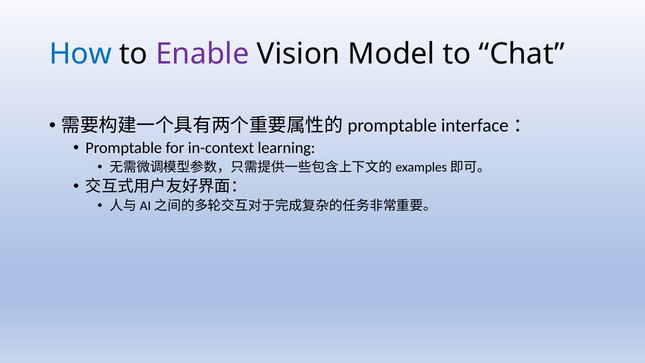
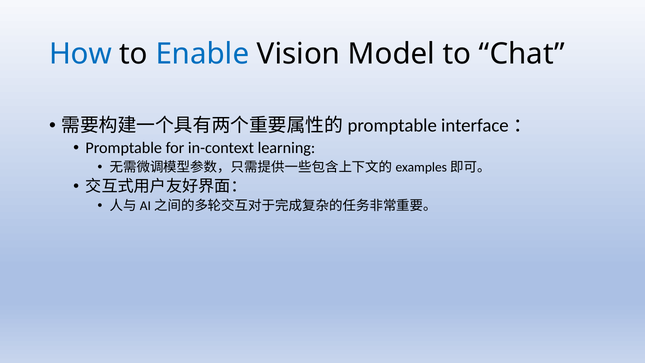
Enable colour: purple -> blue
